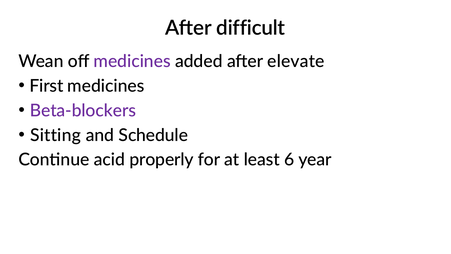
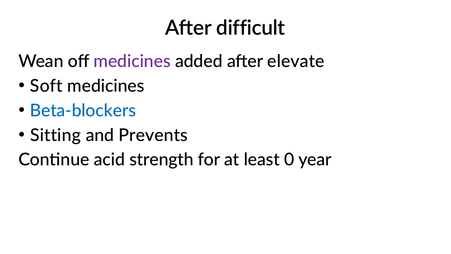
First: First -> Soft
Beta-blockers colour: purple -> blue
Schedule: Schedule -> Prevents
properly: properly -> strength
6: 6 -> 0
